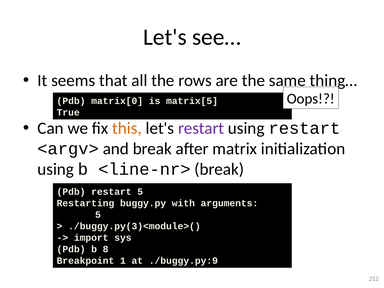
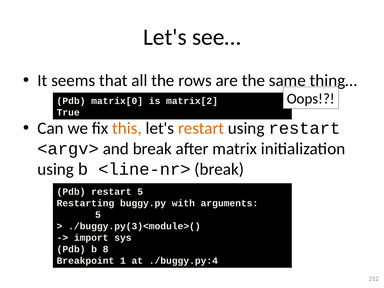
matrix[5: matrix[5 -> matrix[2
restart at (201, 128) colour: purple -> orange
./buggy.py:9: ./buggy.py:9 -> ./buggy.py:4
